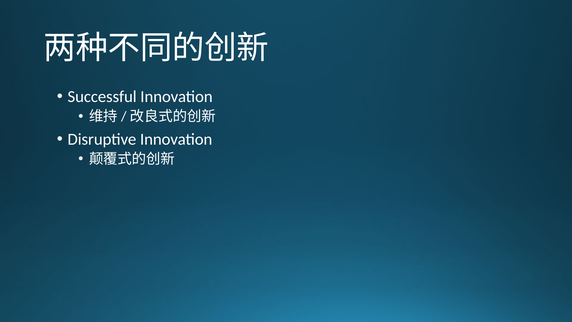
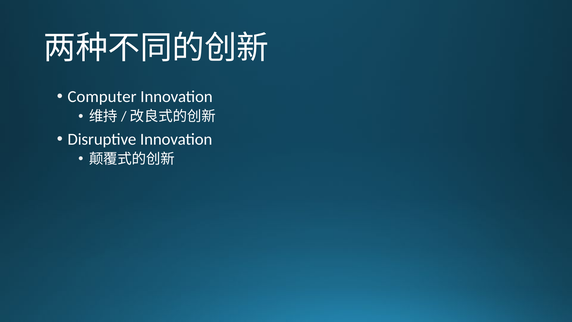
Successful: Successful -> Computer
